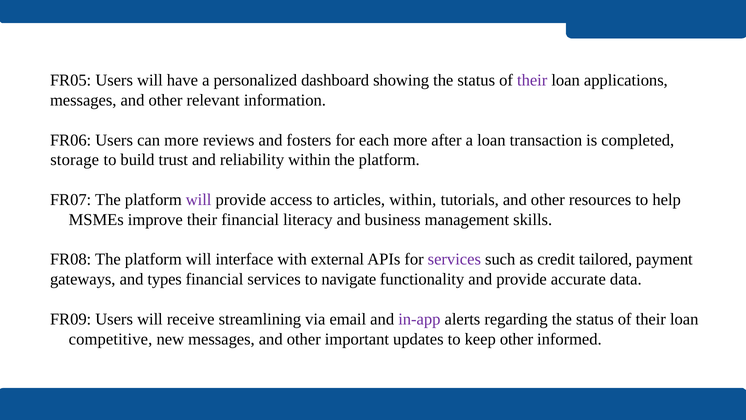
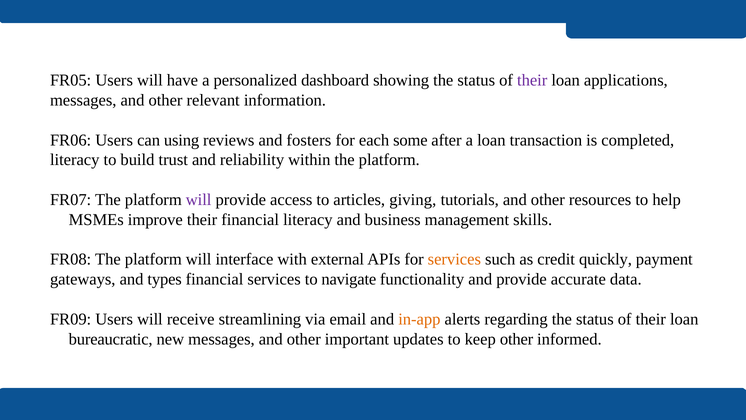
can more: more -> using
each more: more -> some
storage at (75, 160): storage -> literacy
articles within: within -> giving
services at (454, 259) colour: purple -> orange
tailored: tailored -> quickly
in-app colour: purple -> orange
competitive: competitive -> bureaucratic
